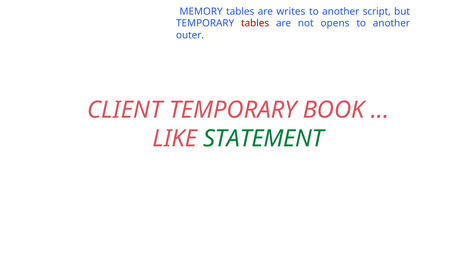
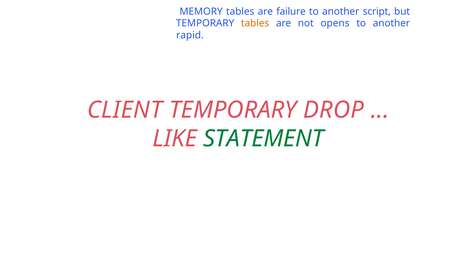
writes: writes -> failure
tables at (255, 23) colour: red -> orange
outer: outer -> rapid
BOOK: BOOK -> DROP
